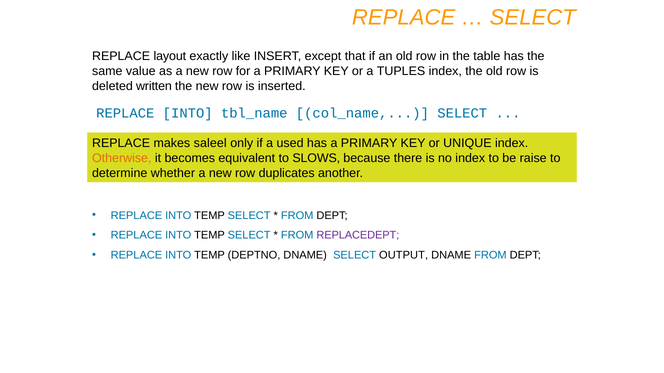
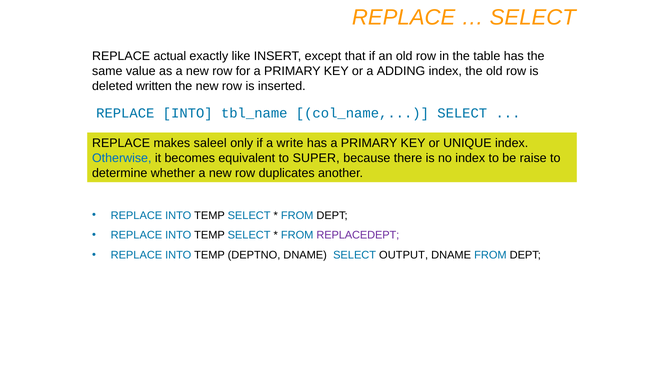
layout: layout -> actual
TUPLES: TUPLES -> ADDING
used: used -> write
Otherwise colour: orange -> blue
SLOWS: SLOWS -> SUPER
